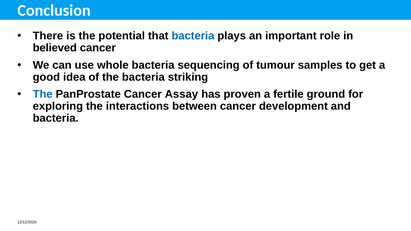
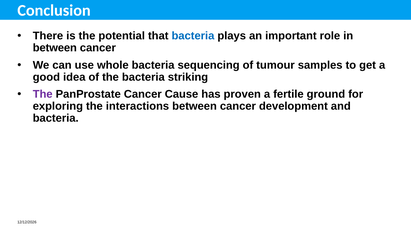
believed at (55, 48): believed -> between
The at (43, 94) colour: blue -> purple
Assay: Assay -> Cause
